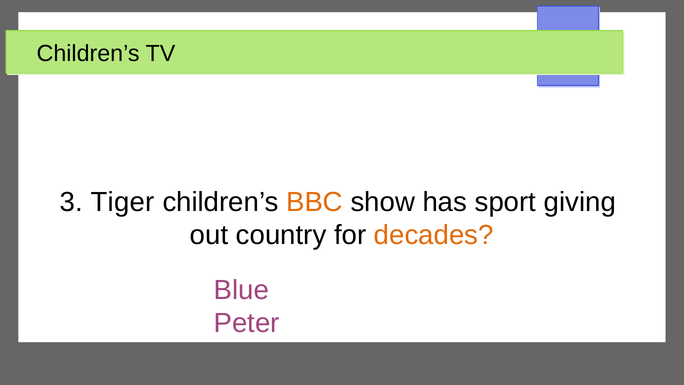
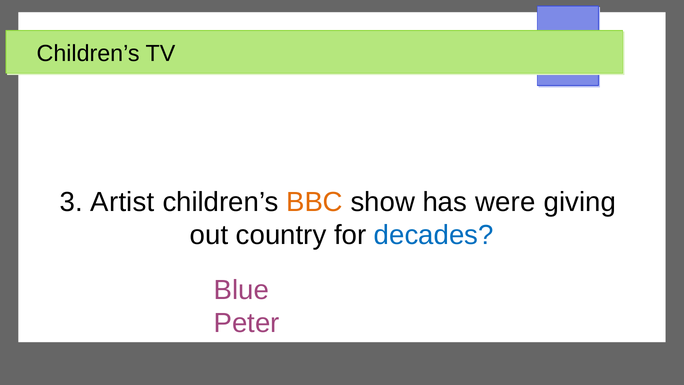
Tiger: Tiger -> Artist
sport: sport -> were
decades colour: orange -> blue
